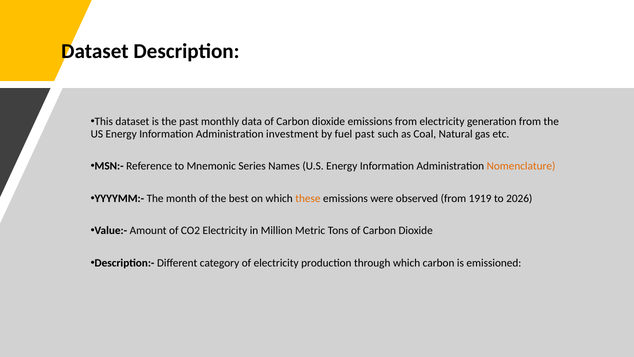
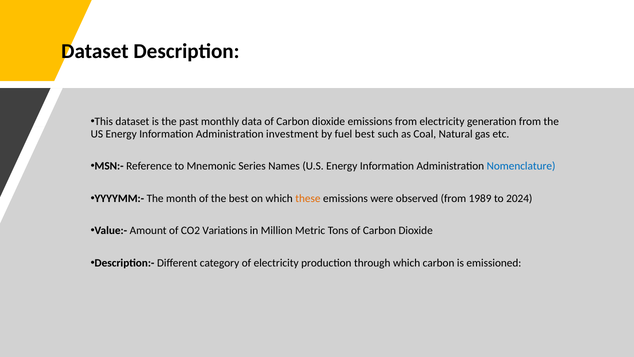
fuel past: past -> best
Nomenclature colour: orange -> blue
1919: 1919 -> 1989
2026: 2026 -> 2024
CO2 Electricity: Electricity -> Variations
